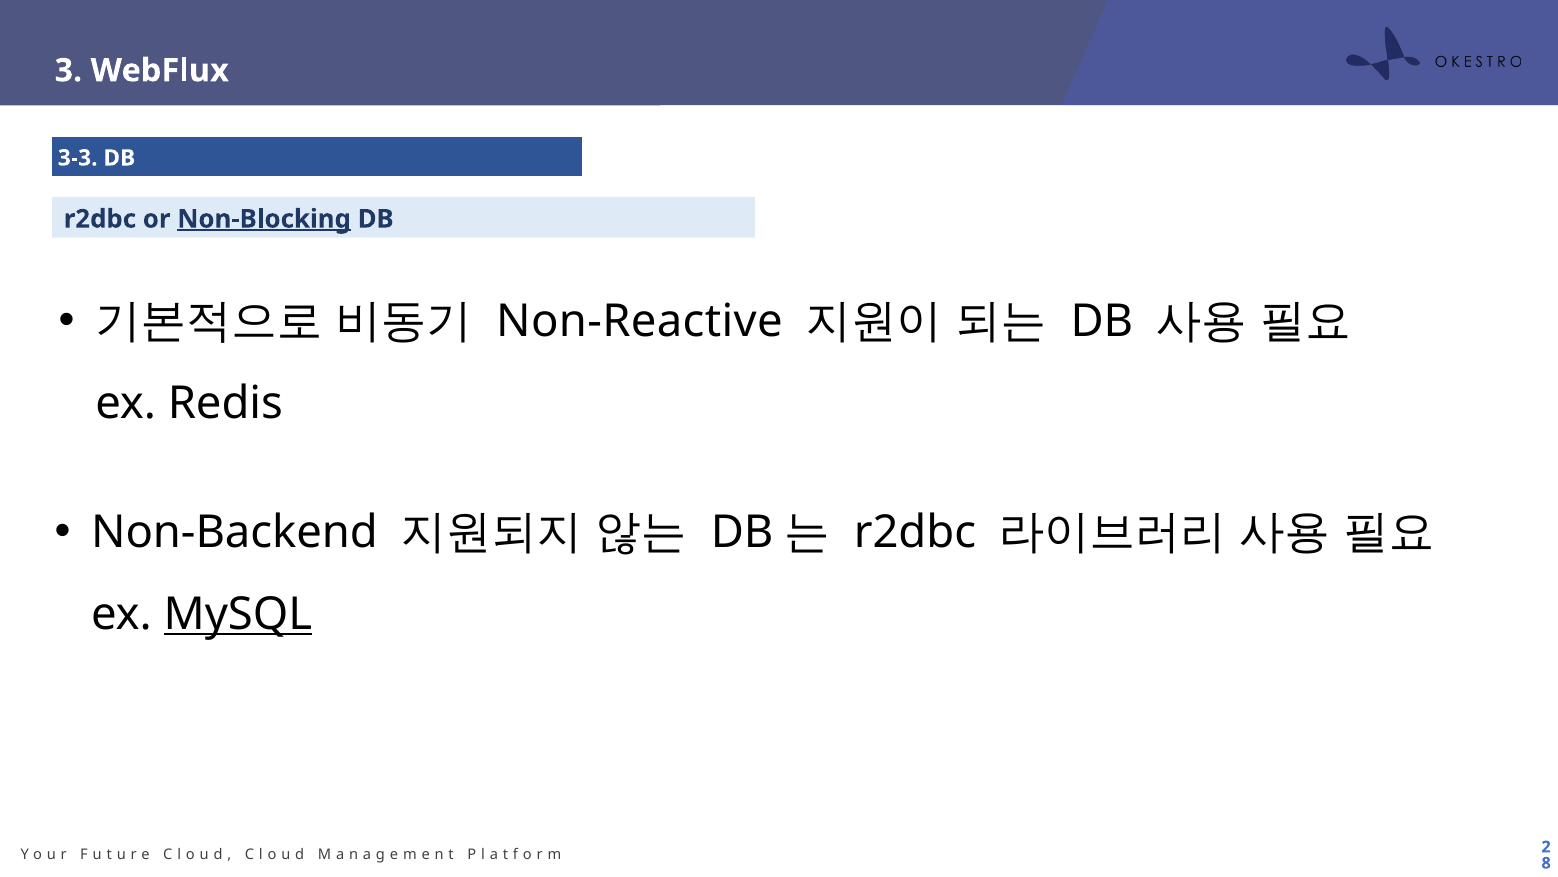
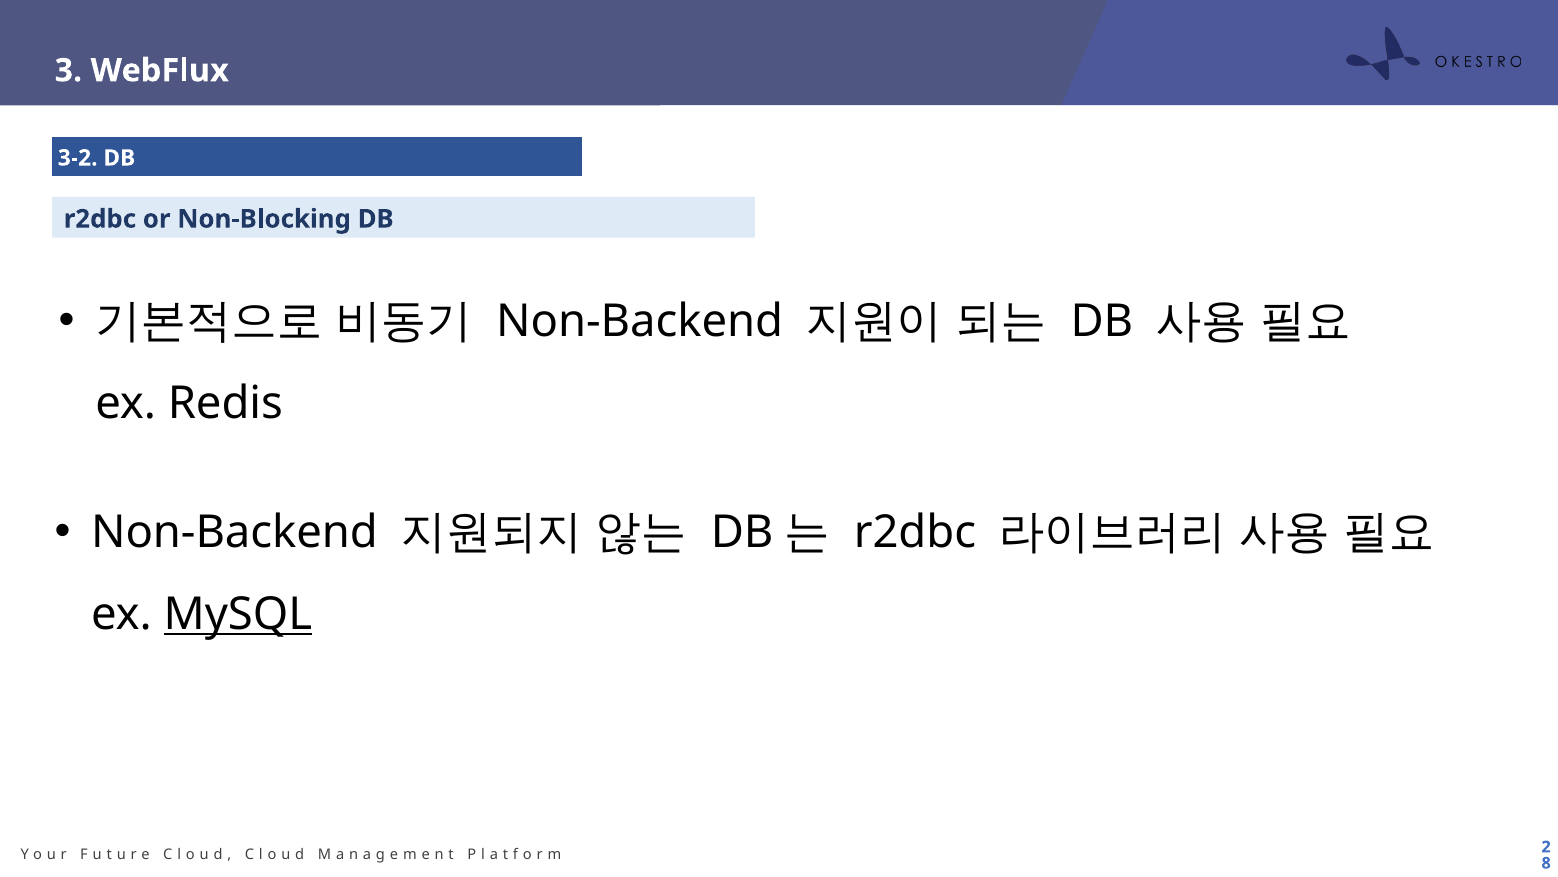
3-3: 3-3 -> 3-2
Non-Blocking underline: present -> none
Non-Reactive at (639, 322): Non-Reactive -> Non-Backend
